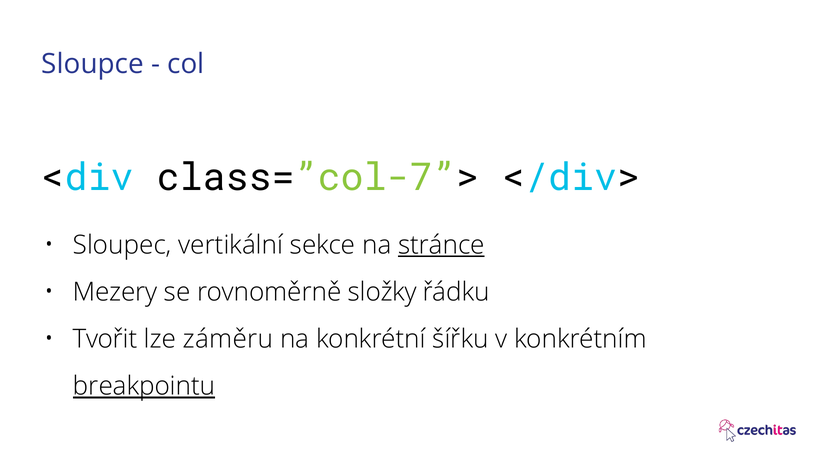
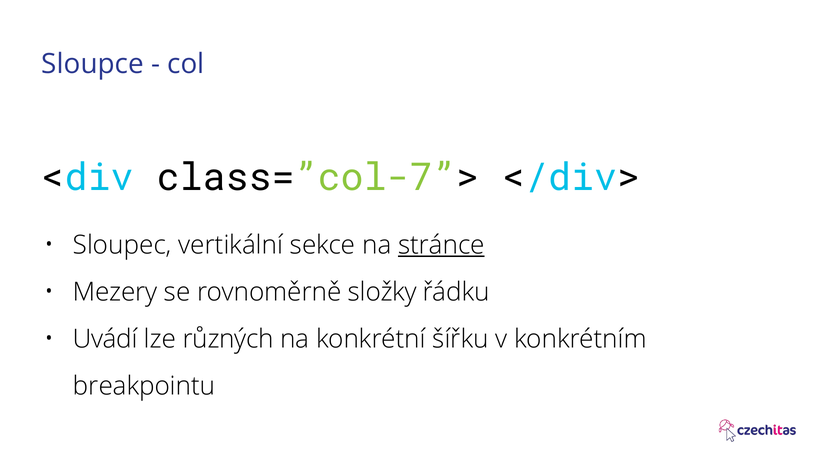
Tvořit: Tvořit -> Uvádí
záměru: záměru -> různých
breakpointu underline: present -> none
